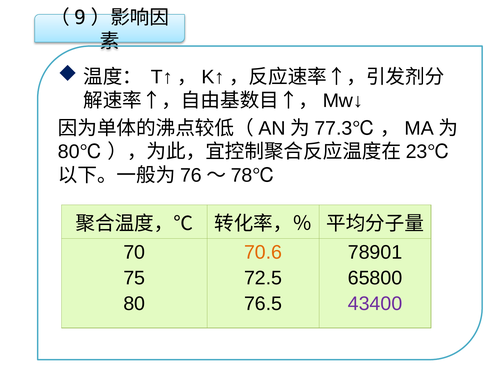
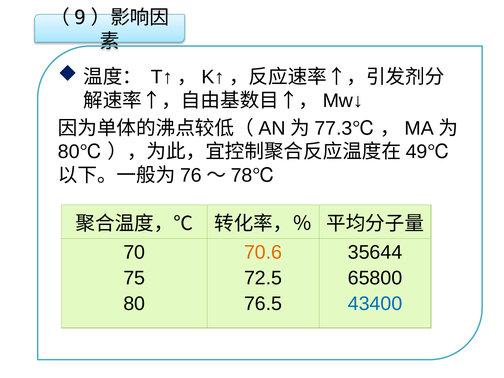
23: 23 -> 49
78901: 78901 -> 35644
43400 colour: purple -> blue
